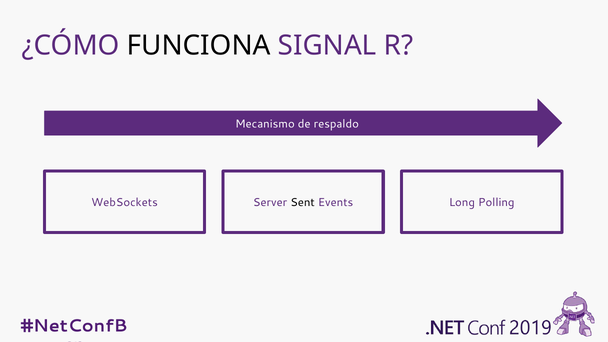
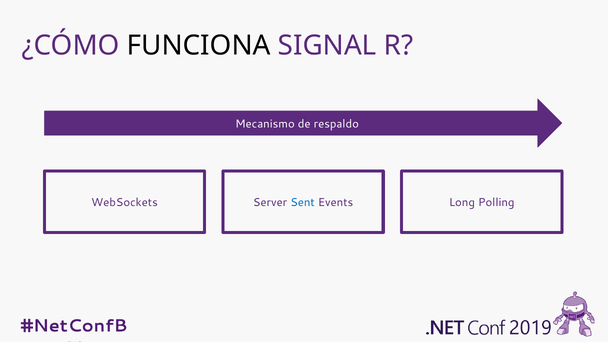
Sent colour: black -> blue
